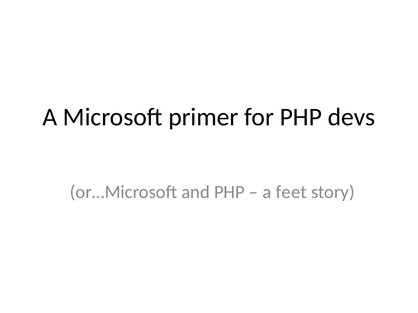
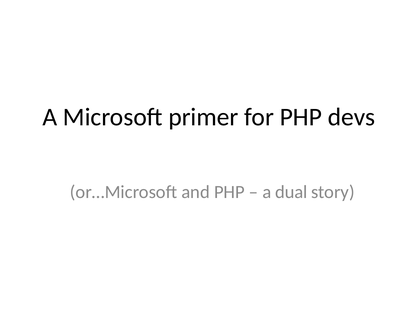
feet: feet -> dual
